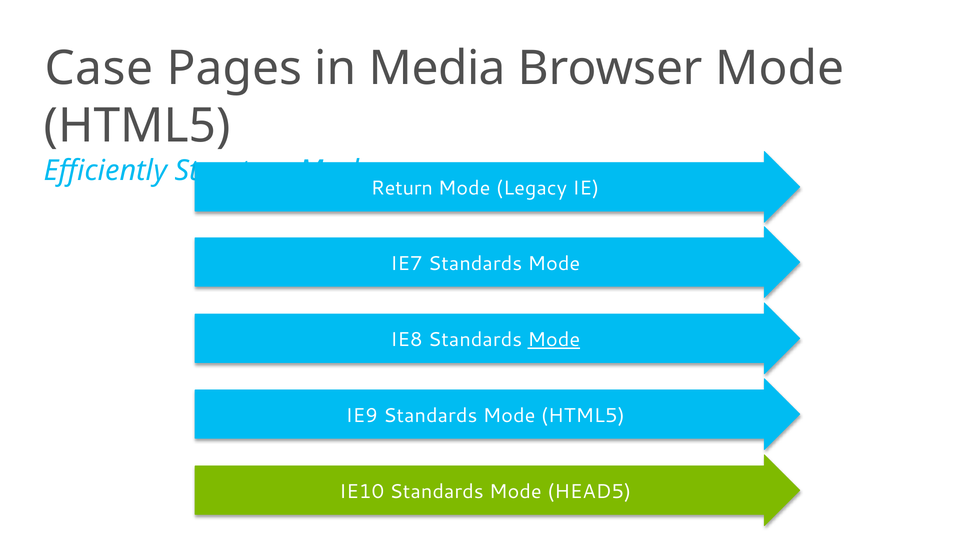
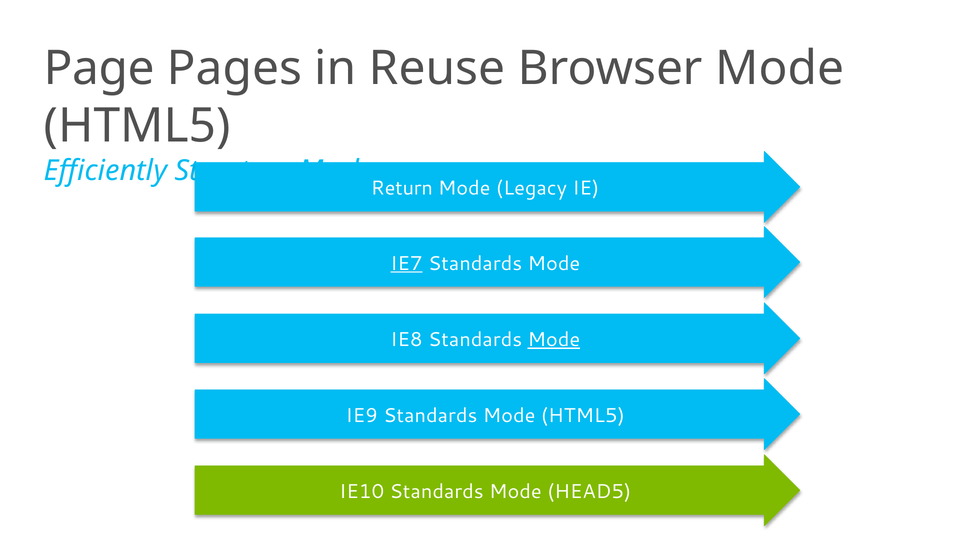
Case: Case -> Page
Media: Media -> Reuse
IE7 underline: none -> present
